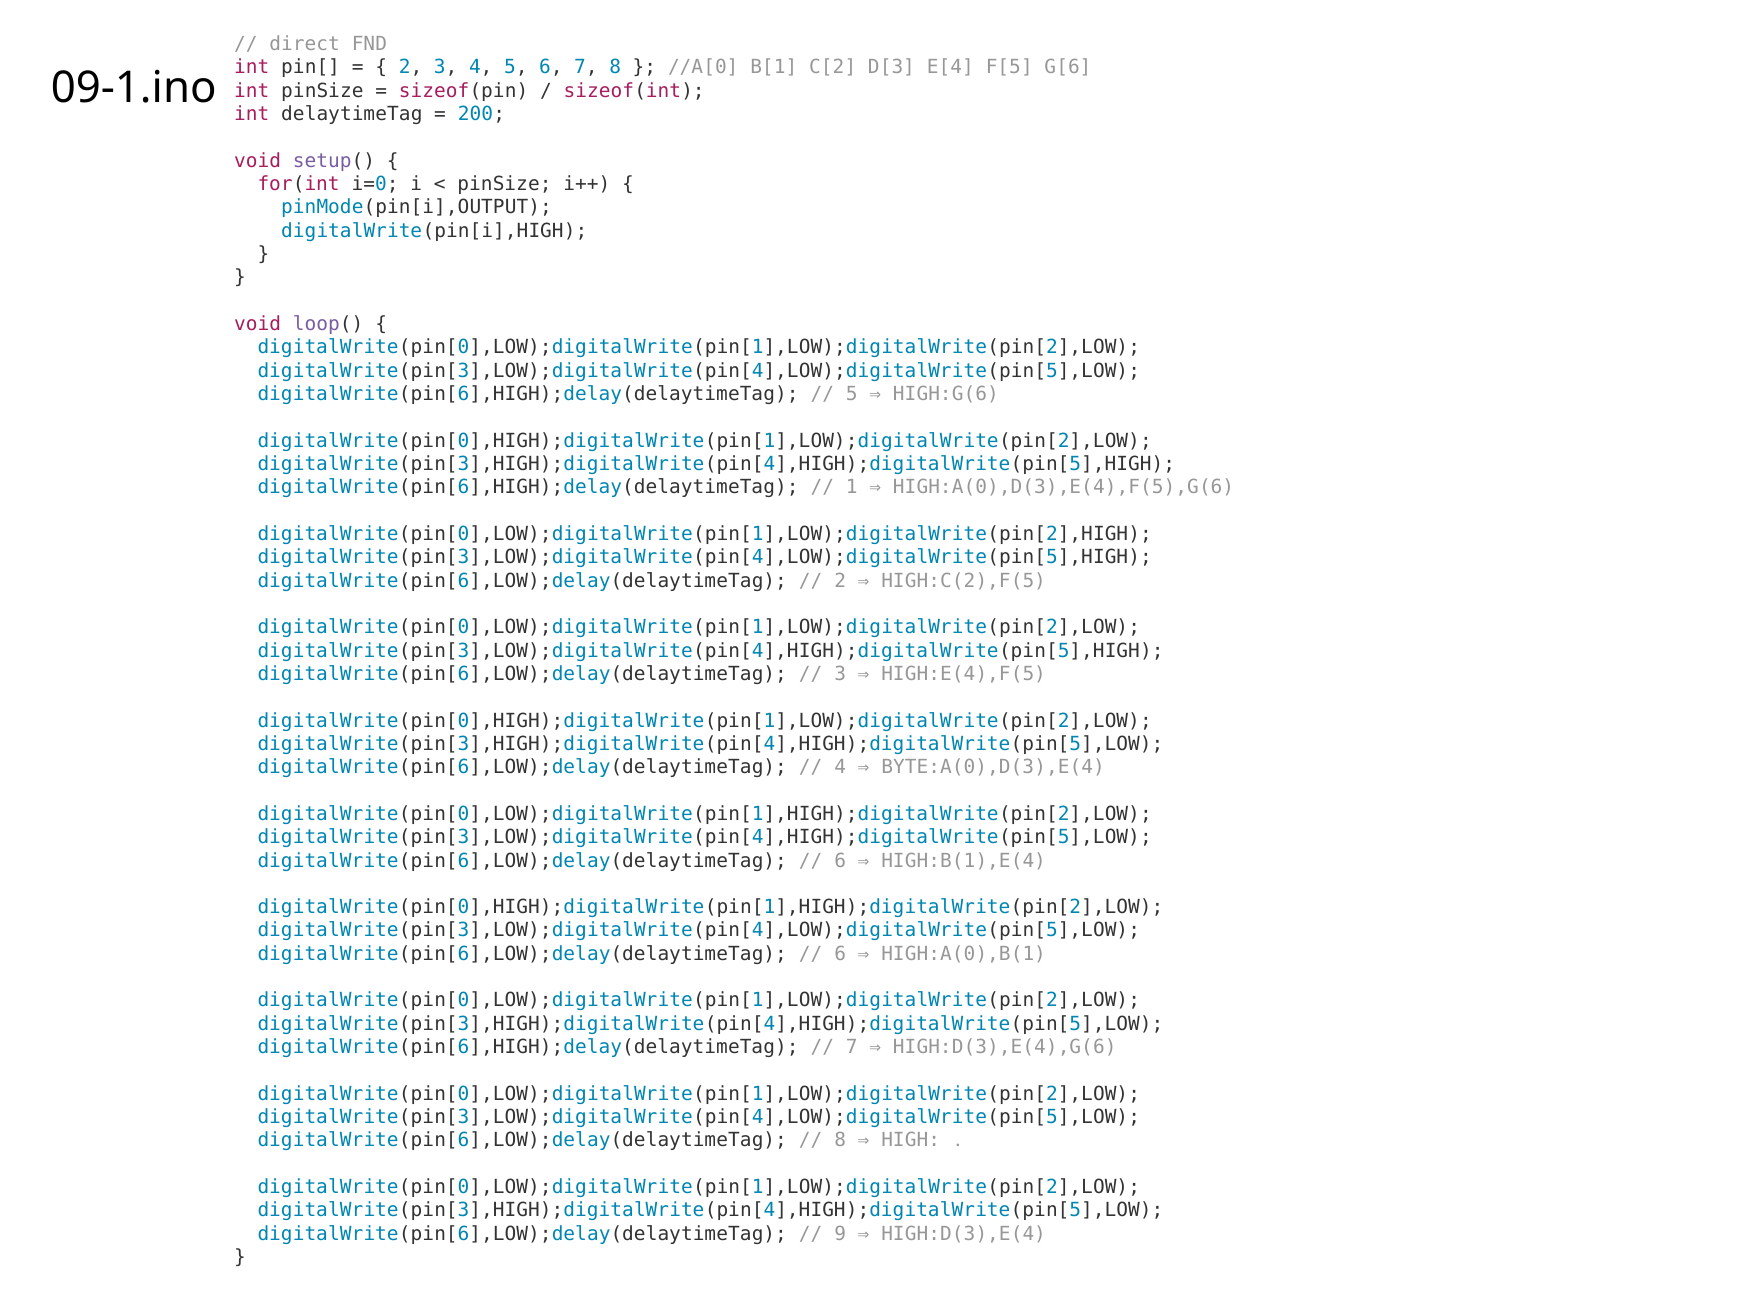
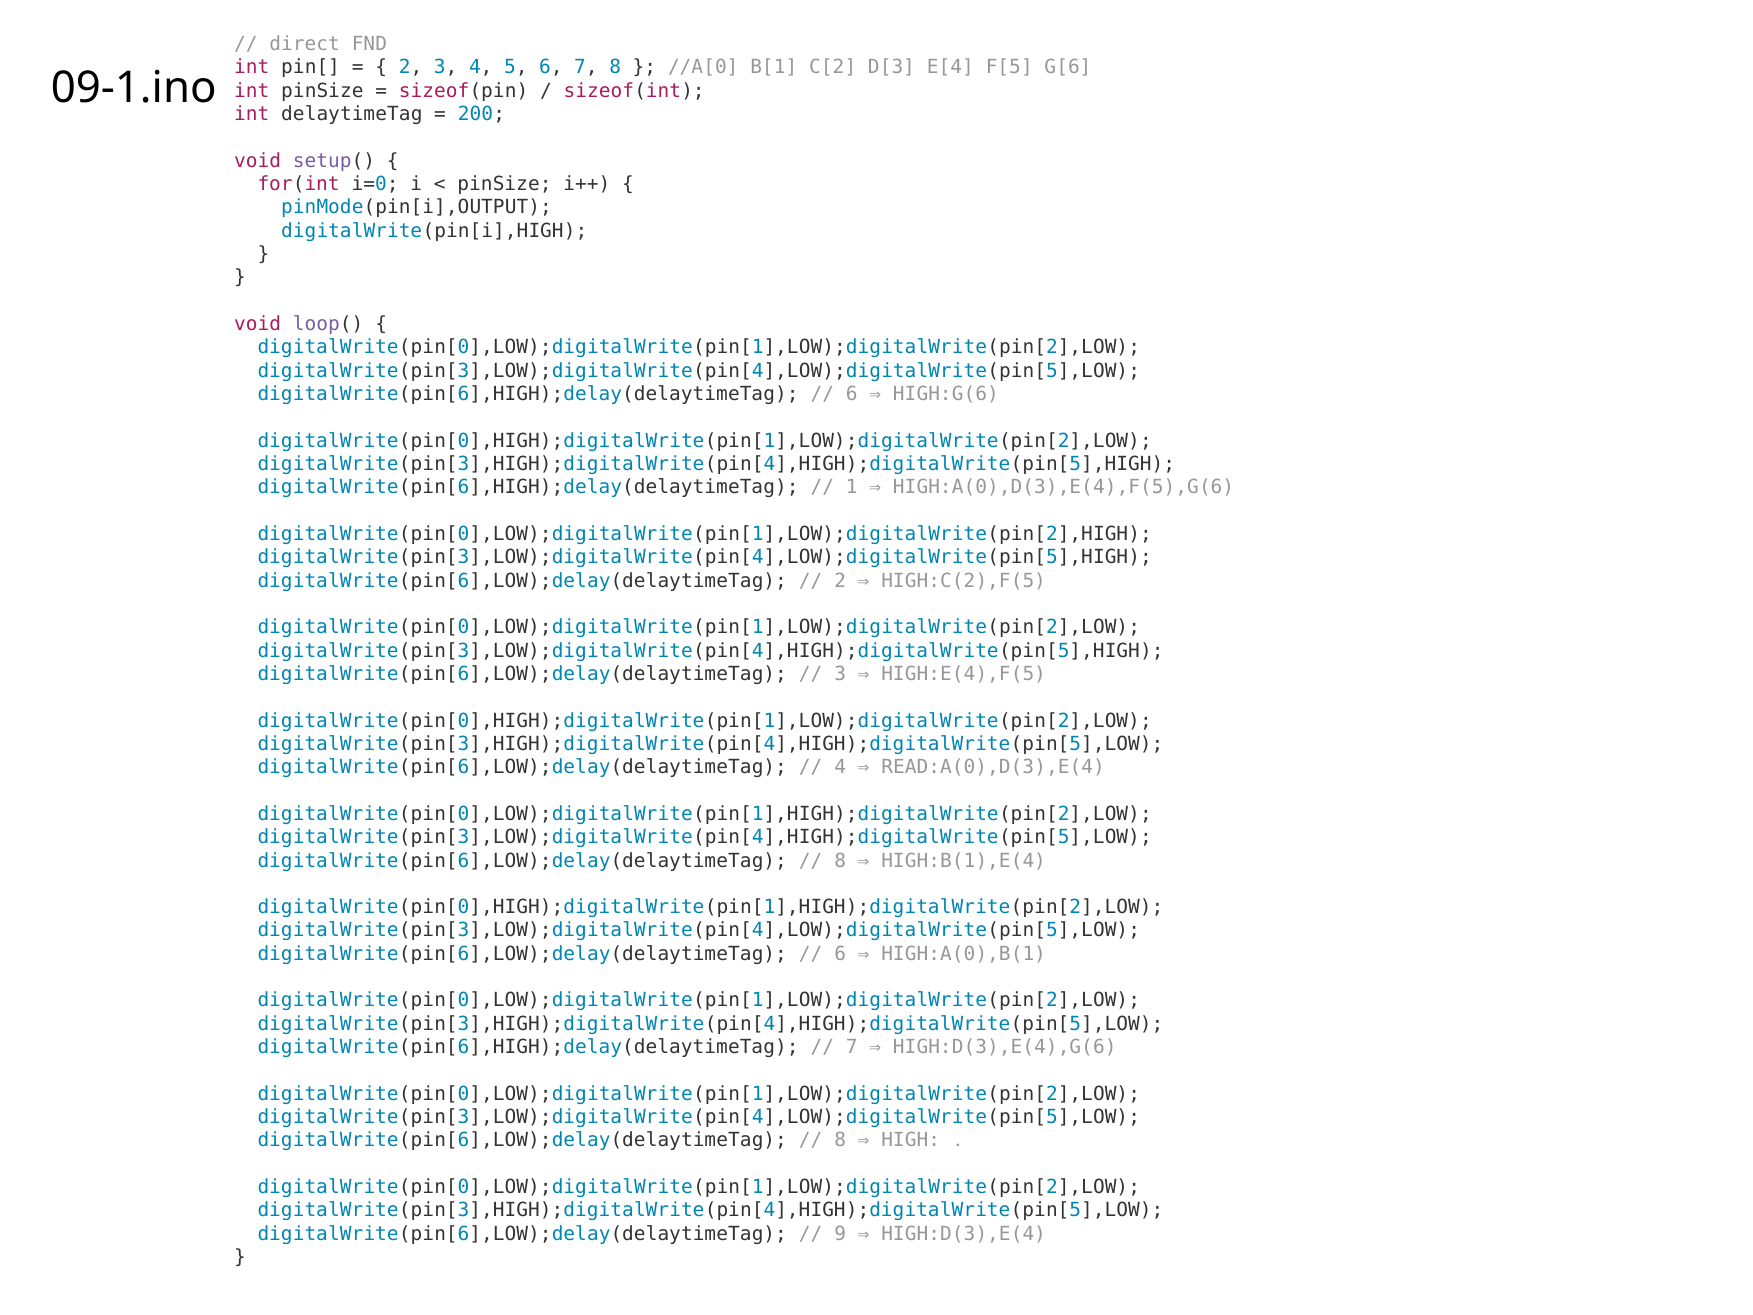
5 at (852, 394): 5 -> 6
BYTE:A(0),D(3),E(4: BYTE:A(0),D(3),E(4 -> READ:A(0),D(3),E(4
6 at (840, 860): 6 -> 8
